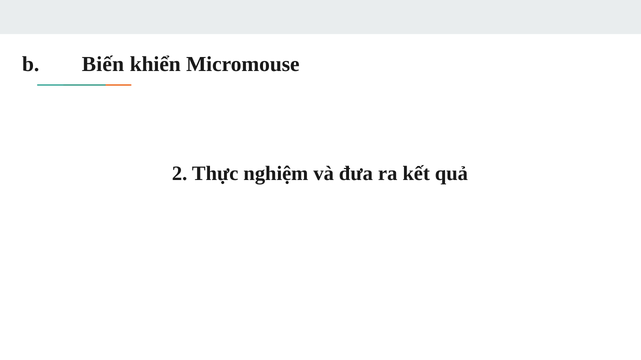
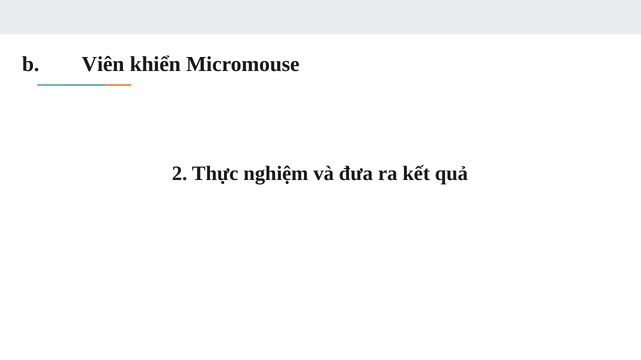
Biến: Biến -> Viên
